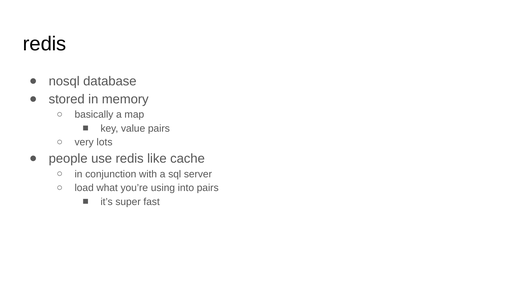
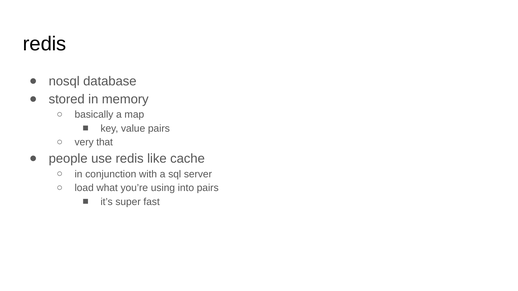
lots: lots -> that
